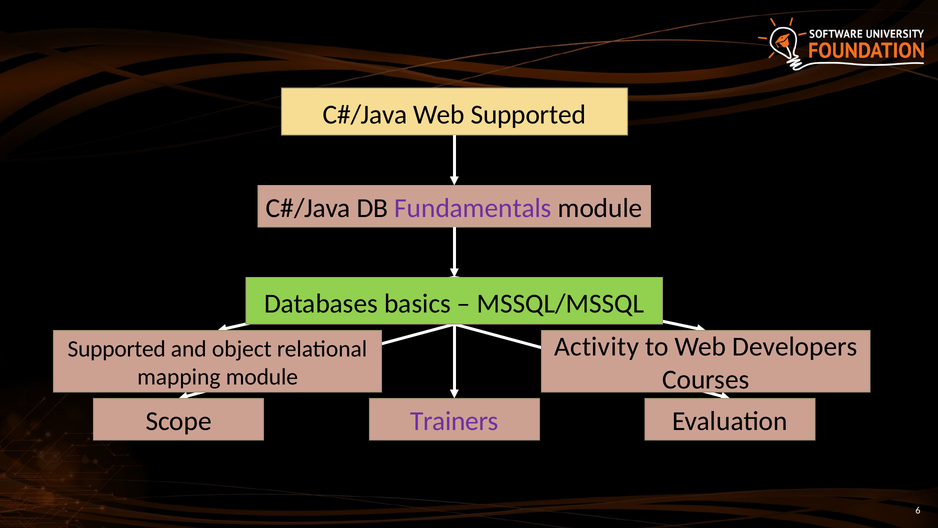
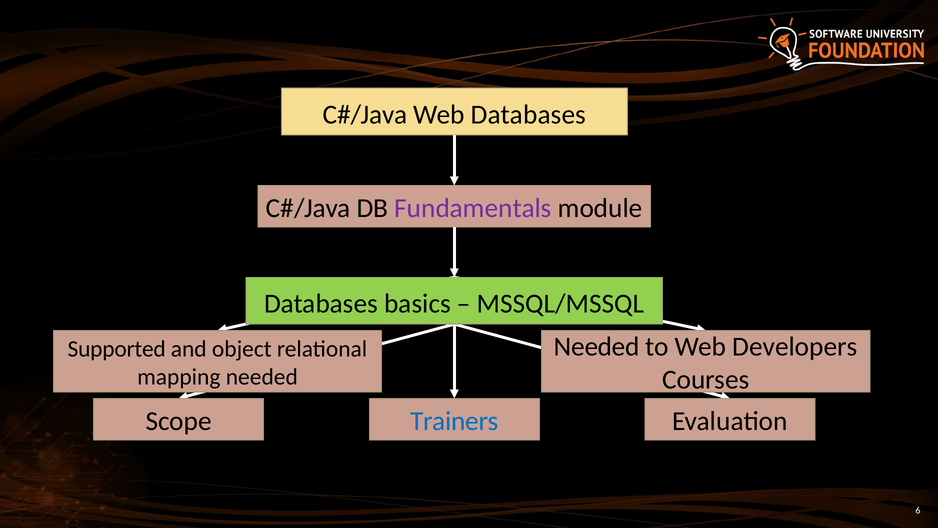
Web Supported: Supported -> Databases
Activity at (597, 347): Activity -> Needed
mapping module: module -> needed
Trainers colour: purple -> blue
